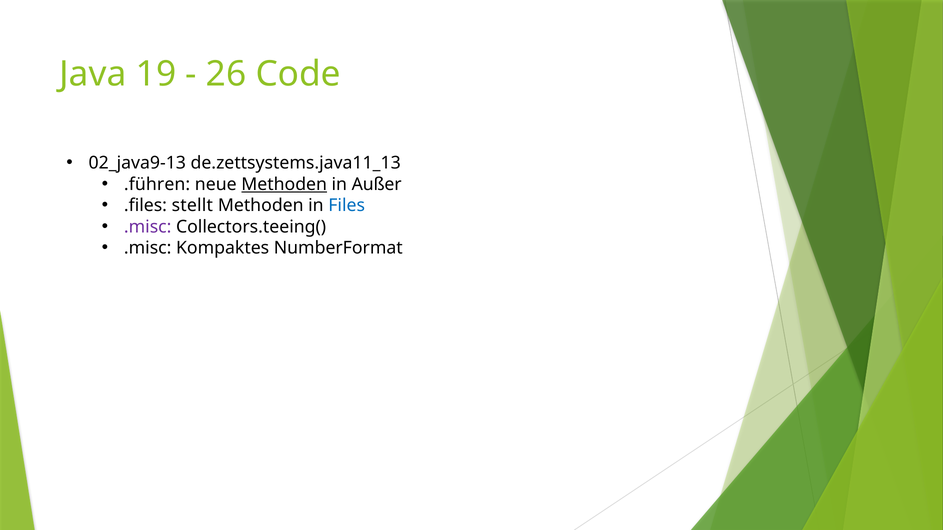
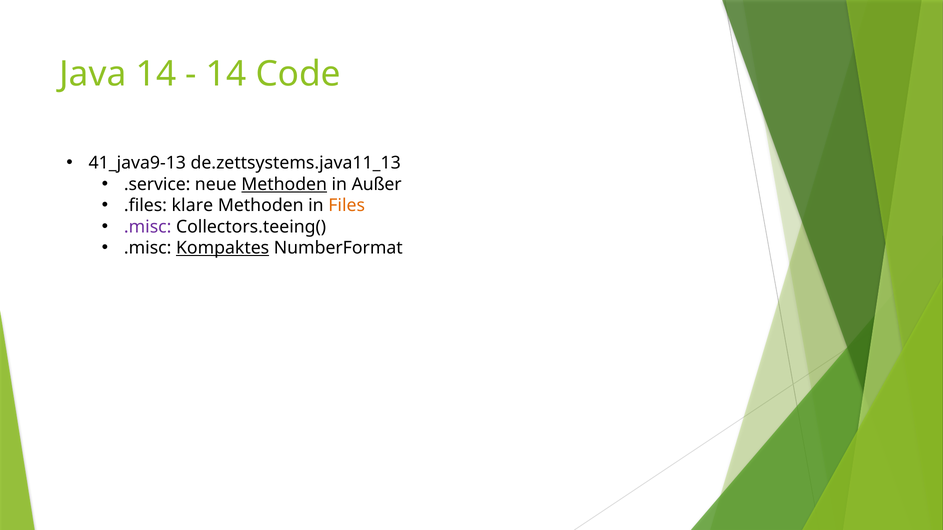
Java 19: 19 -> 14
26 at (226, 74): 26 -> 14
02_java9-13: 02_java9-13 -> 41_java9-13
.führen: .führen -> .service
stellt: stellt -> klare
Files colour: blue -> orange
Kompaktes underline: none -> present
